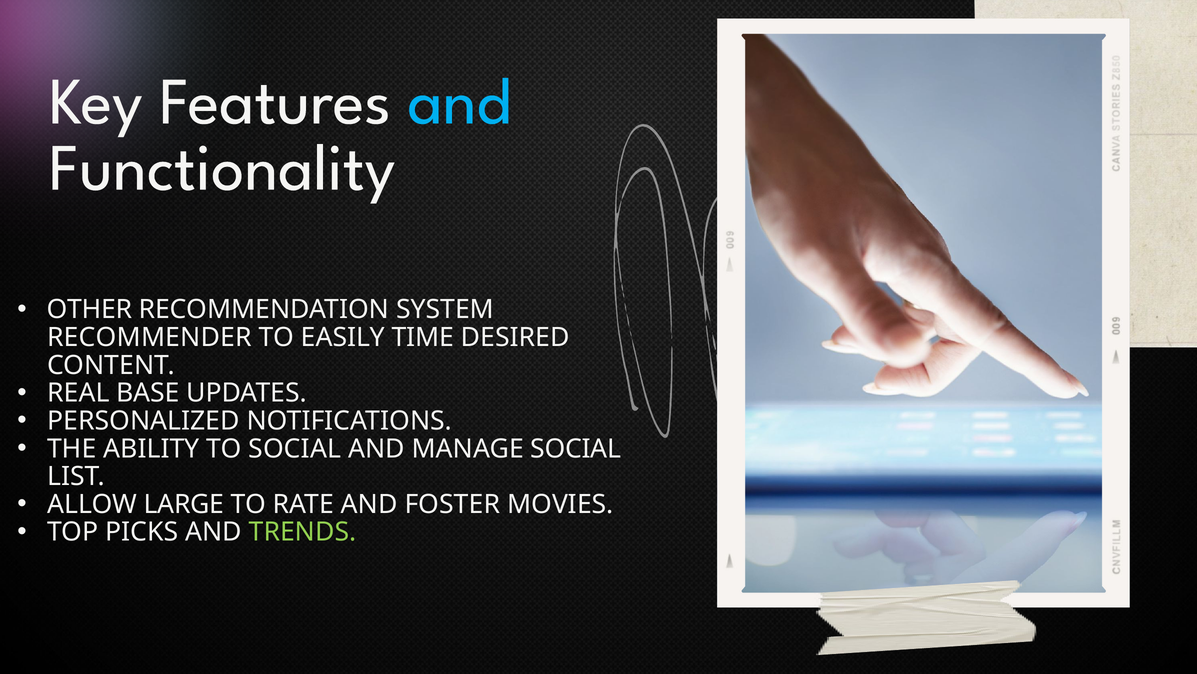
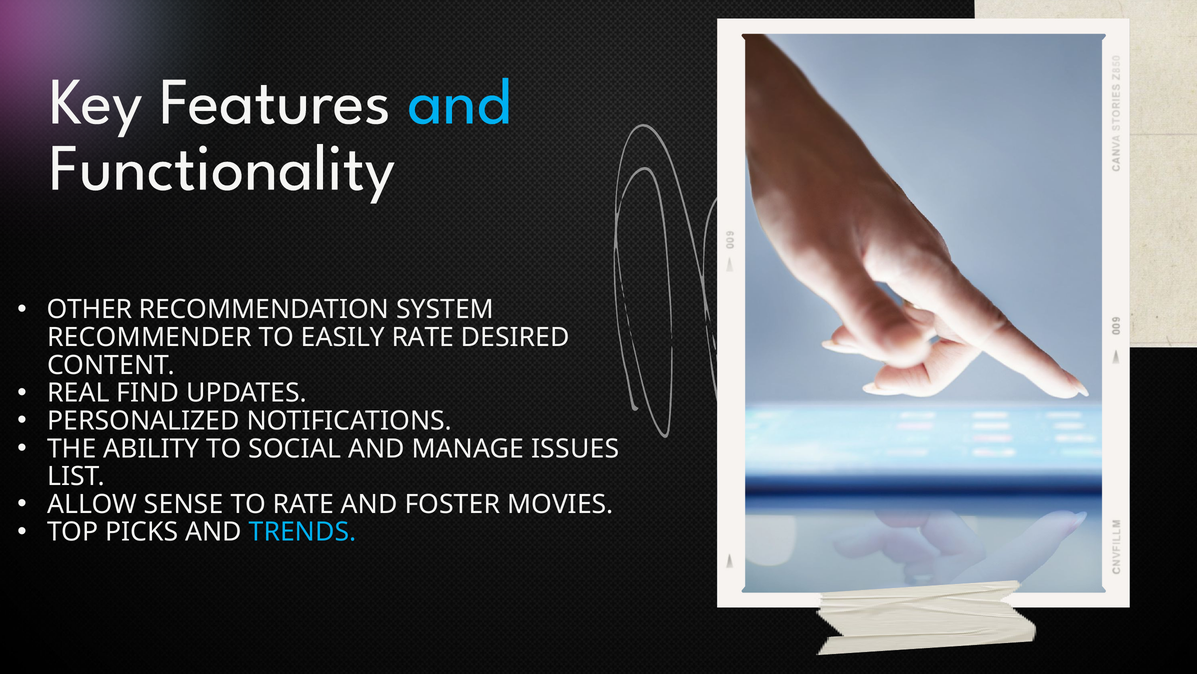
EASILY TIME: TIME -> RATE
BASE: BASE -> FIND
MANAGE SOCIAL: SOCIAL -> ISSUES
LARGE: LARGE -> SENSE
TRENDS colour: light green -> light blue
